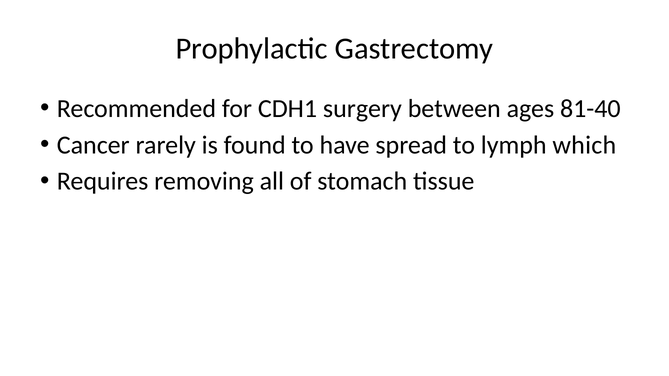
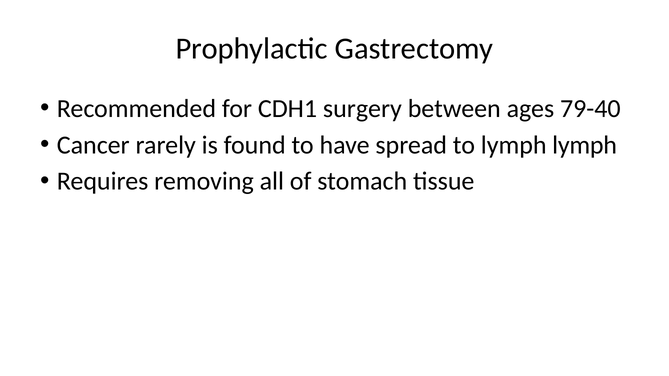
81-40: 81-40 -> 79-40
lymph which: which -> lymph
